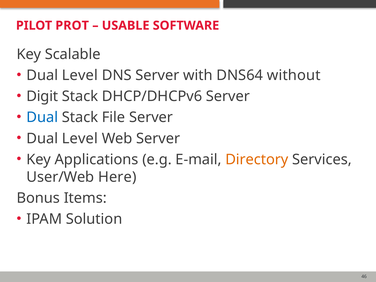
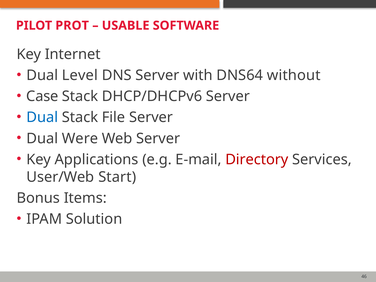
Scalable: Scalable -> Internet
Digit: Digit -> Case
Level at (80, 138): Level -> Were
Directory colour: orange -> red
Here: Here -> Start
